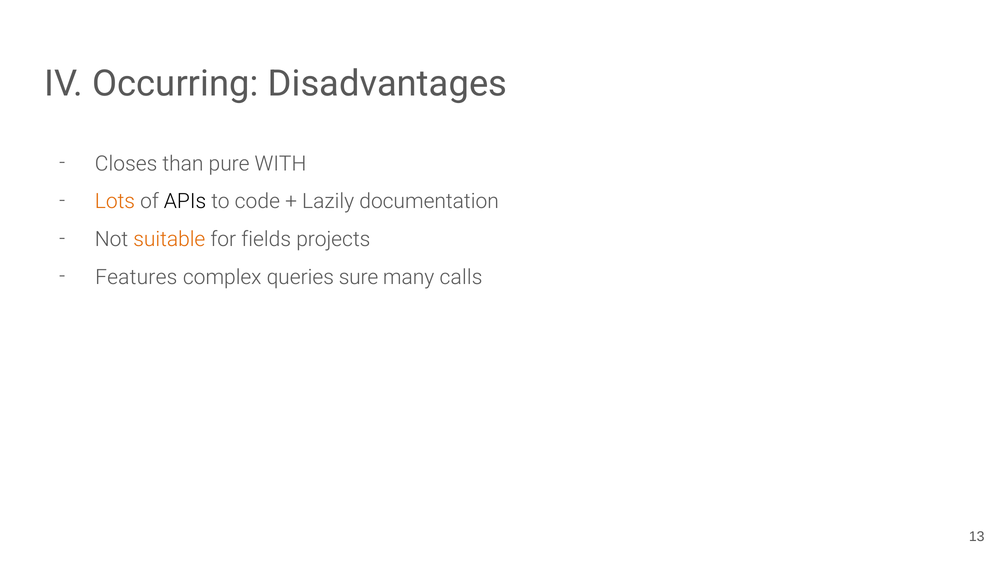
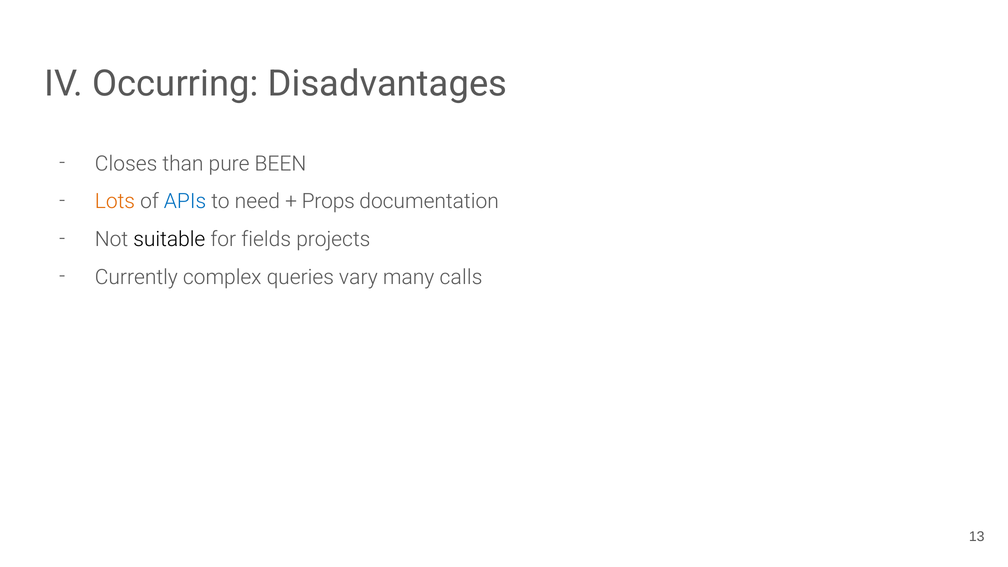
WITH: WITH -> BEEN
APIs colour: black -> blue
code: code -> need
Lazily: Lazily -> Props
suitable colour: orange -> black
Features: Features -> Currently
sure: sure -> vary
